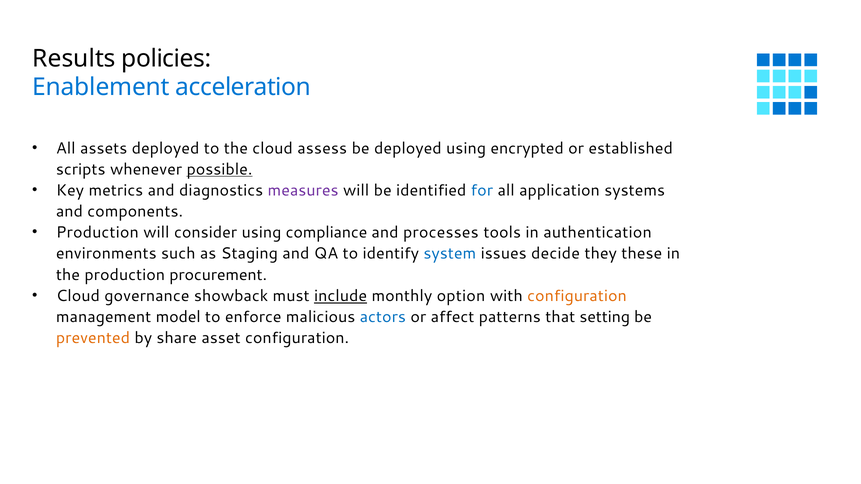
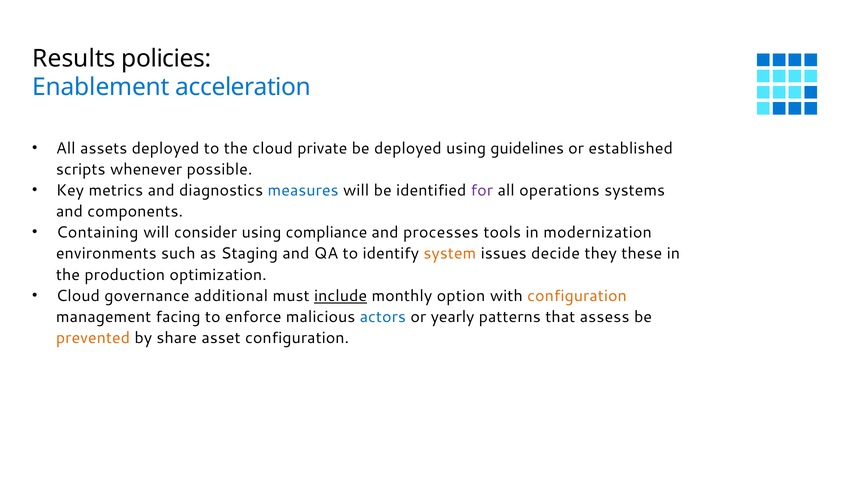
assess: assess -> private
encrypted: encrypted -> guidelines
possible underline: present -> none
measures colour: purple -> blue
for colour: blue -> purple
application: application -> operations
Production at (97, 233): Production -> Containing
authentication: authentication -> modernization
system colour: blue -> orange
procurement: procurement -> optimization
showback: showback -> additional
model: model -> facing
affect: affect -> yearly
setting: setting -> assess
